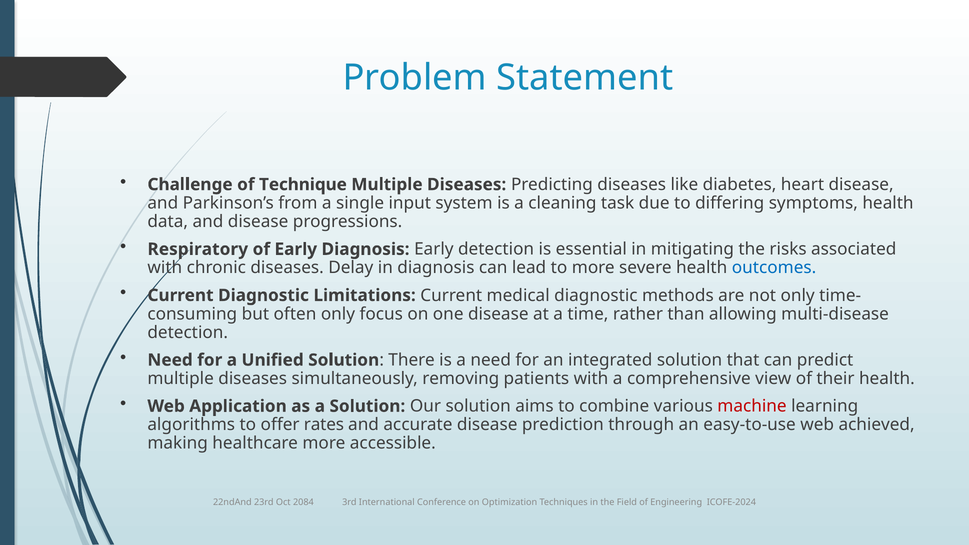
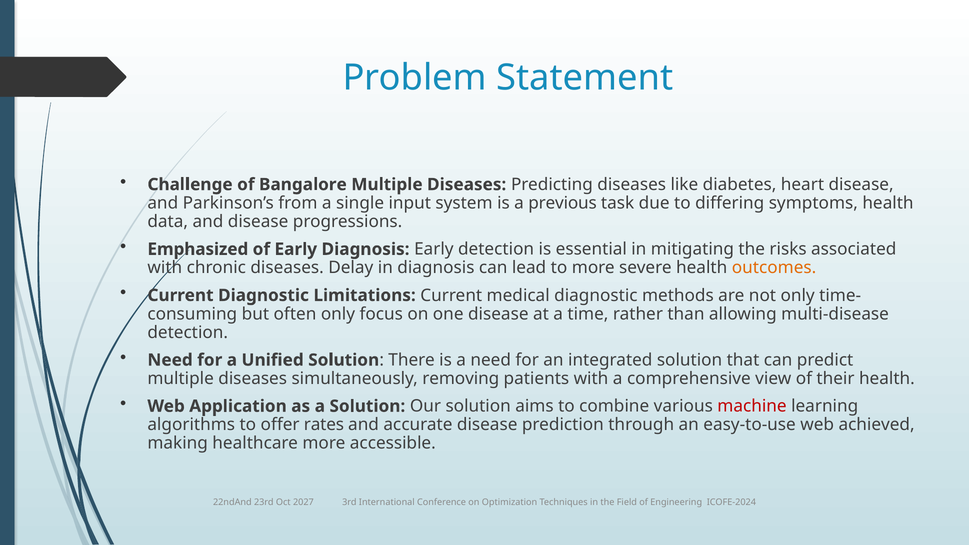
Technique: Technique -> Bangalore
cleaning: cleaning -> previous
Respiratory: Respiratory -> Emphasized
outcomes colour: blue -> orange
2084: 2084 -> 2027
